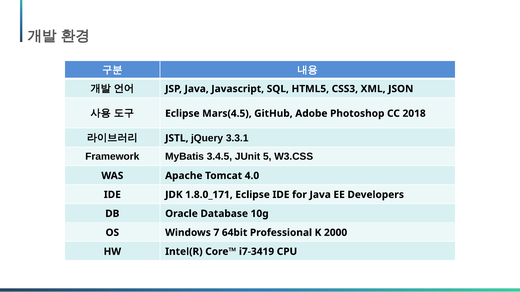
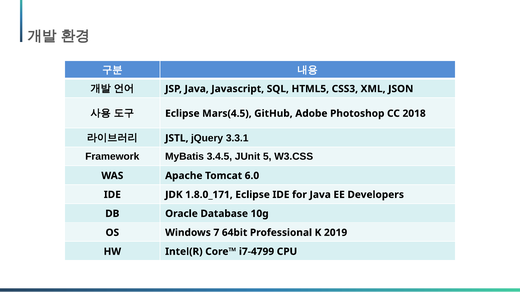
4.0: 4.0 -> 6.0
2000: 2000 -> 2019
i7-3419: i7-3419 -> i7-4799
